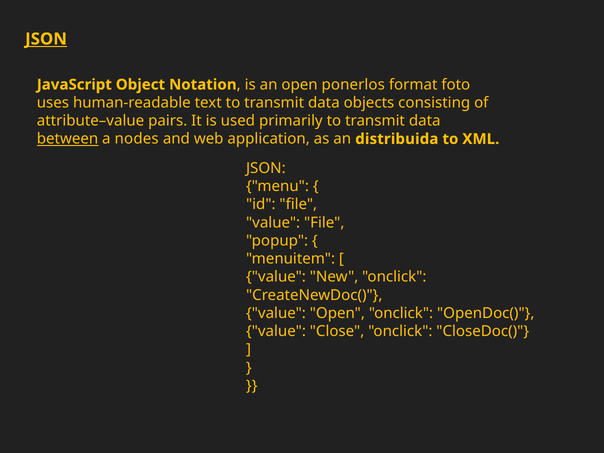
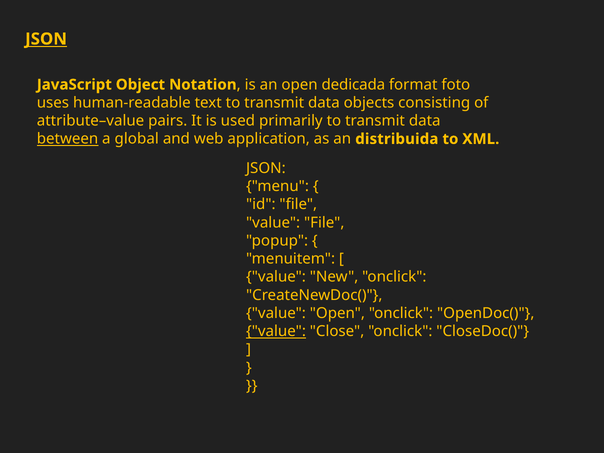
ponerlos: ponerlos -> dedicada
nodes: nodes -> global
value at (276, 331) underline: none -> present
